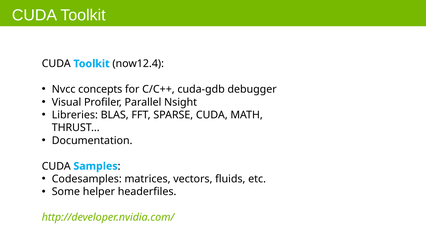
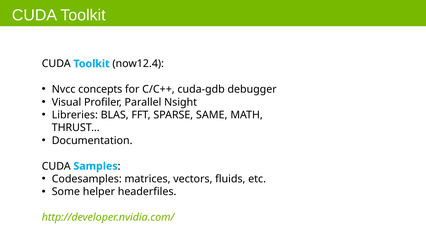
SPARSE CUDA: CUDA -> SAME
